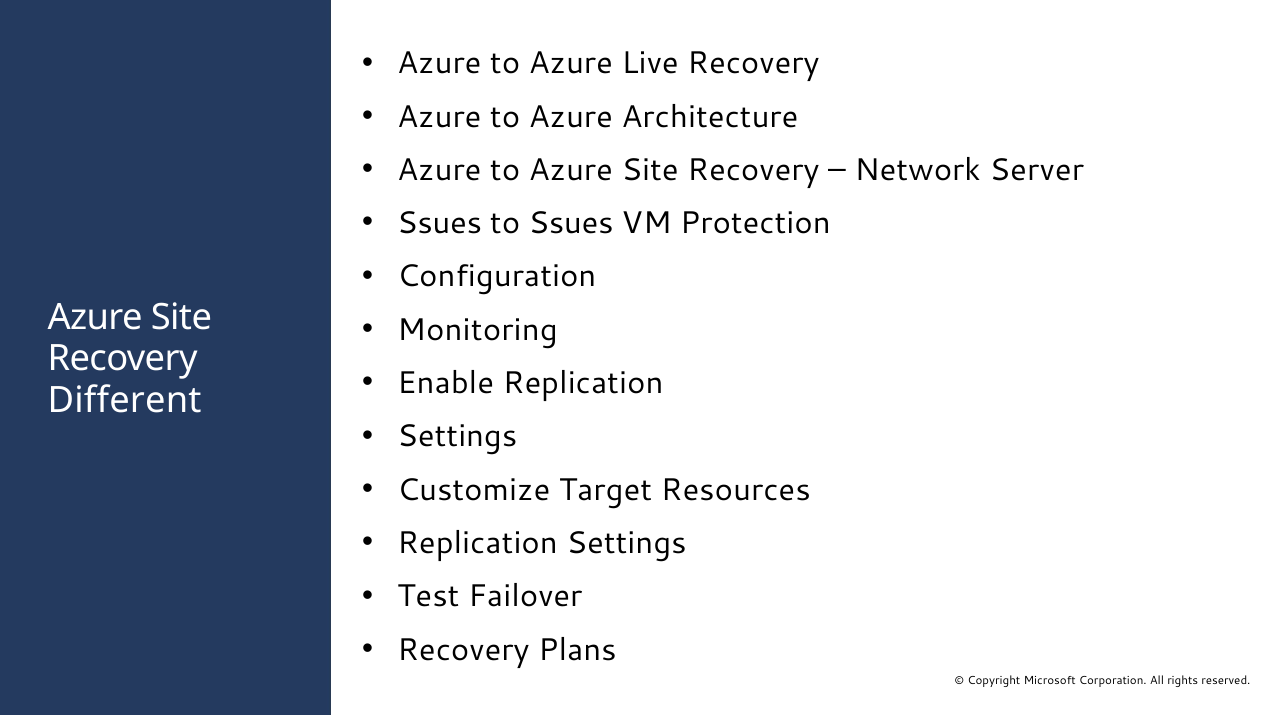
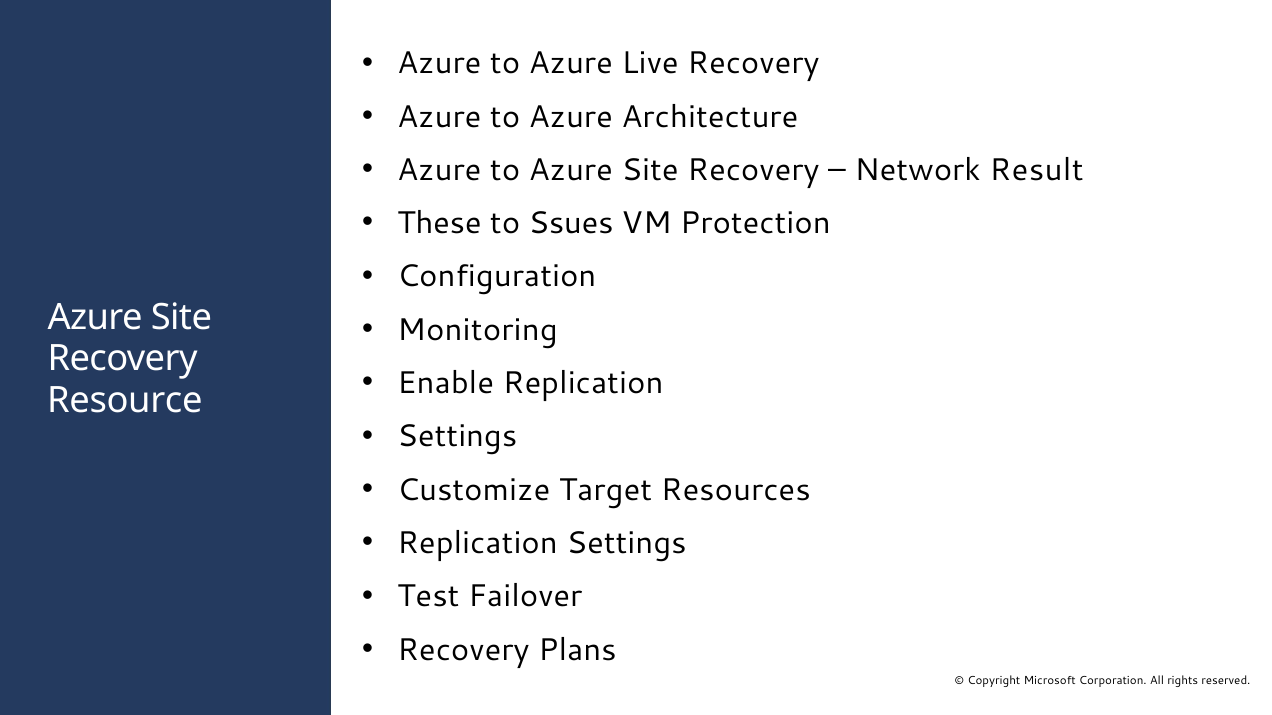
Server: Server -> Result
Ssues at (439, 224): Ssues -> These
Different: Different -> Resource
